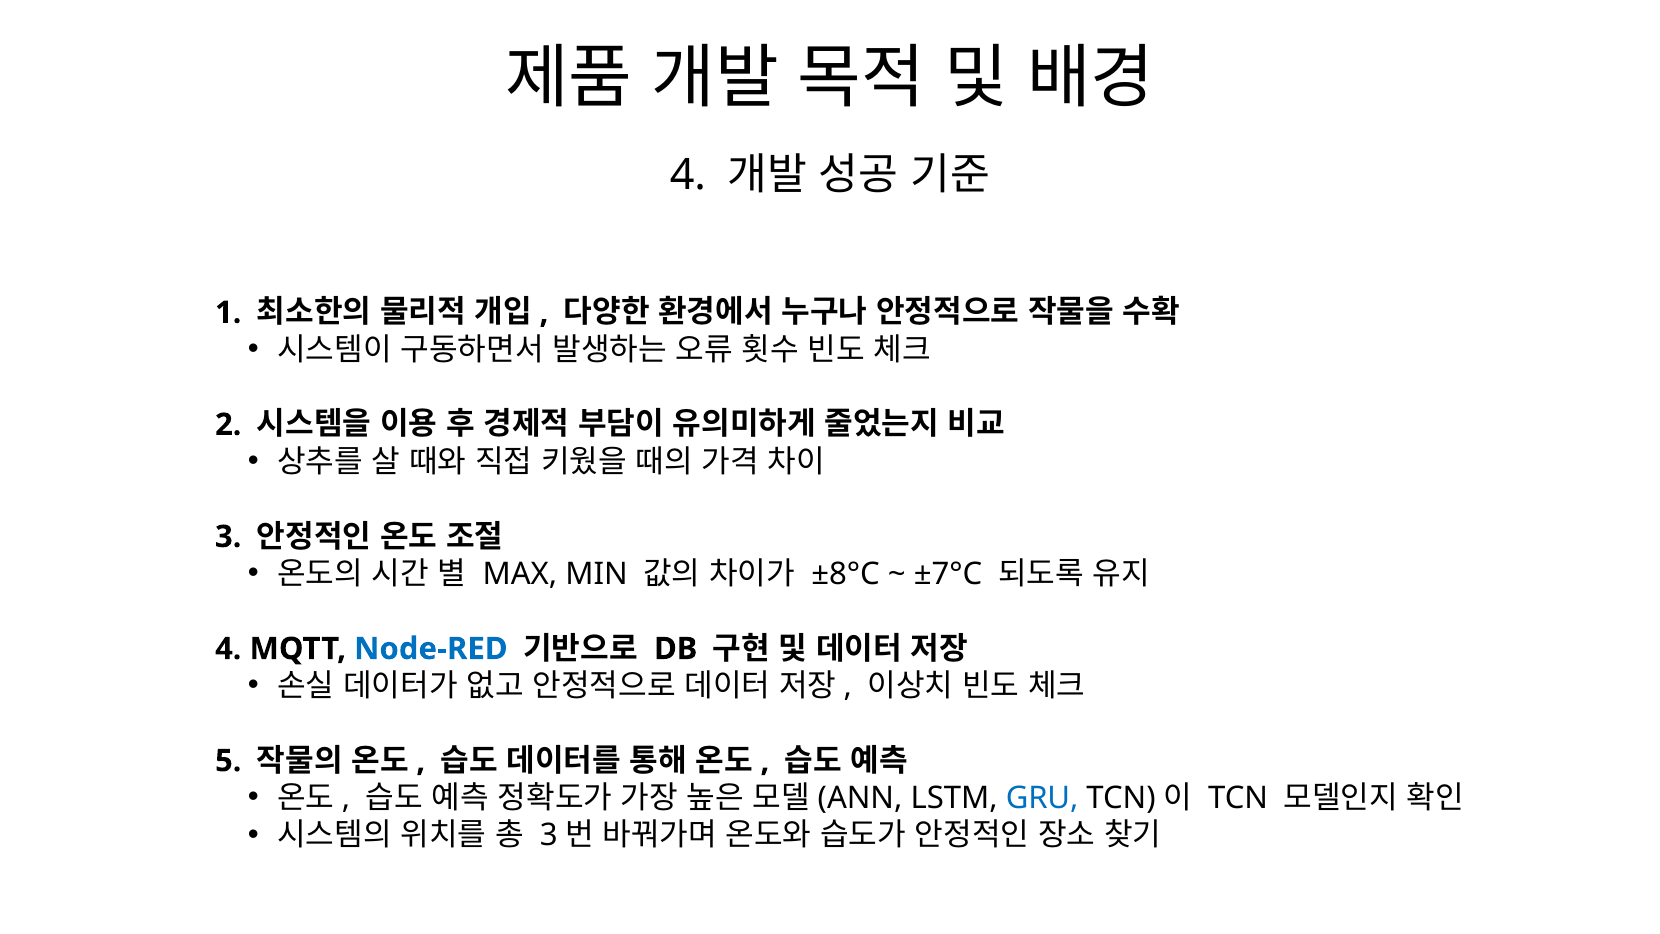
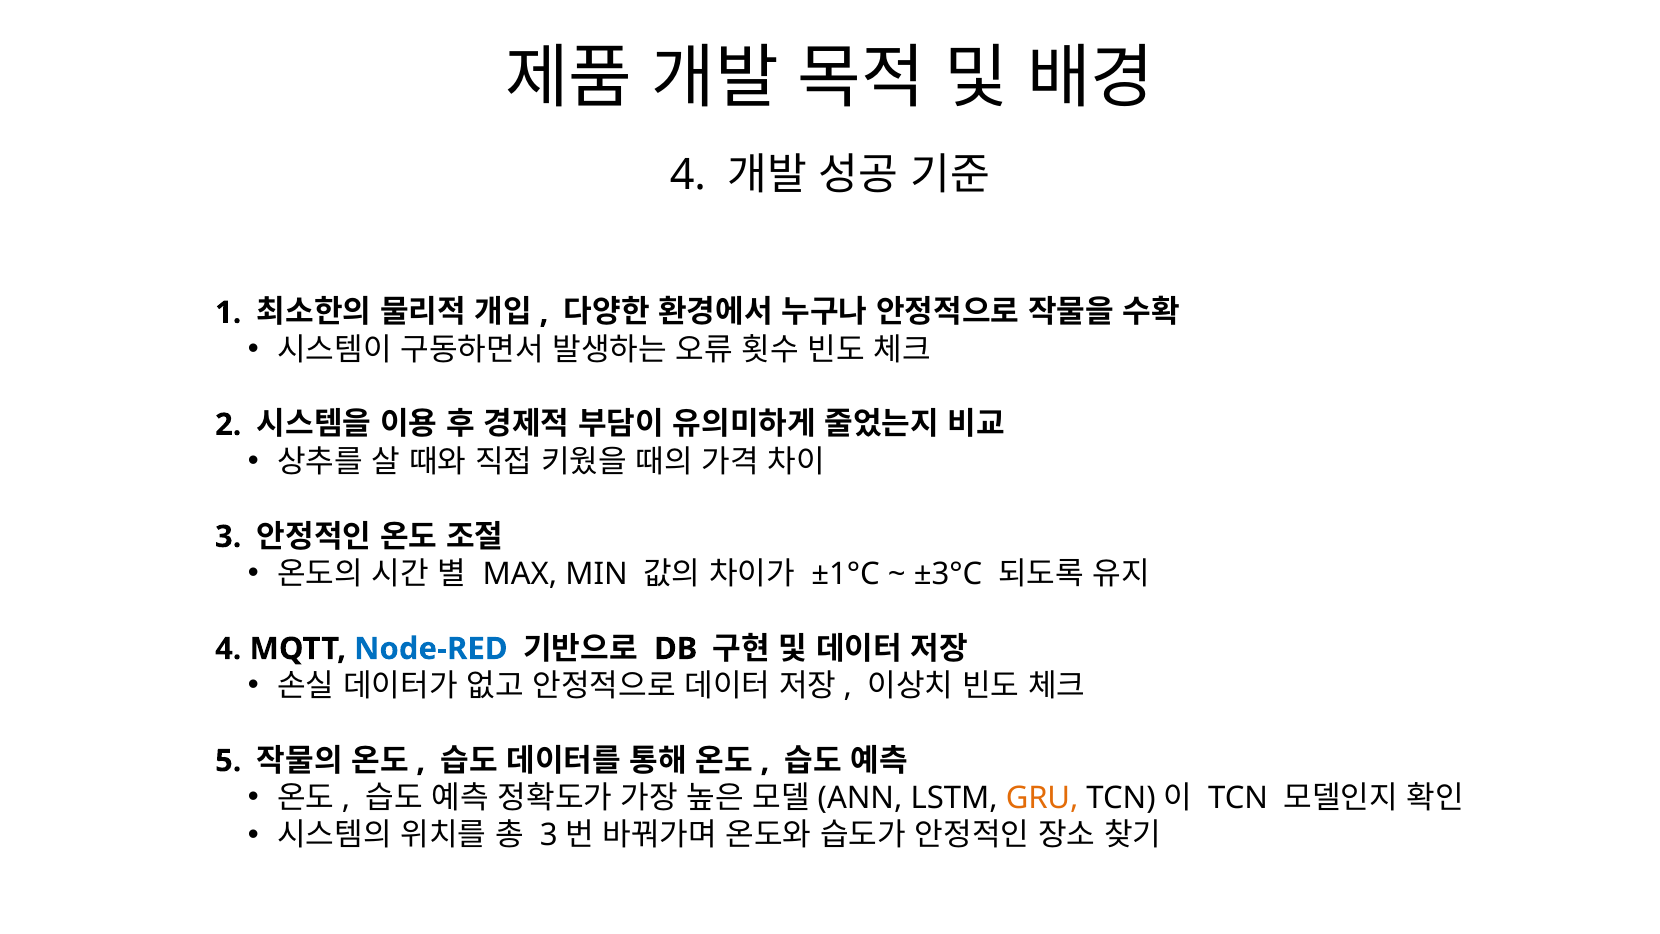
±8°C: ±8°C -> ±1°C
±7°C: ±7°C -> ±3°C
GRU colour: blue -> orange
